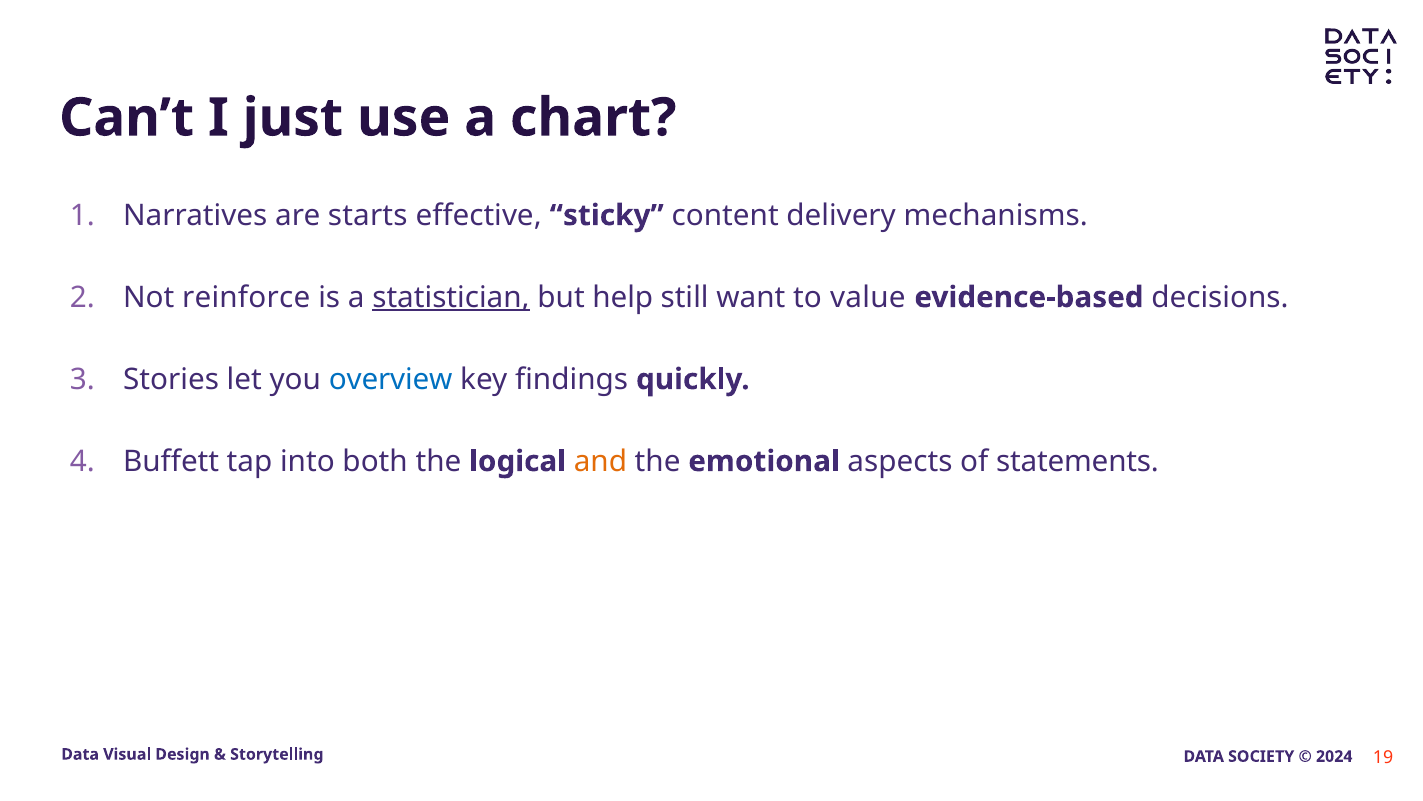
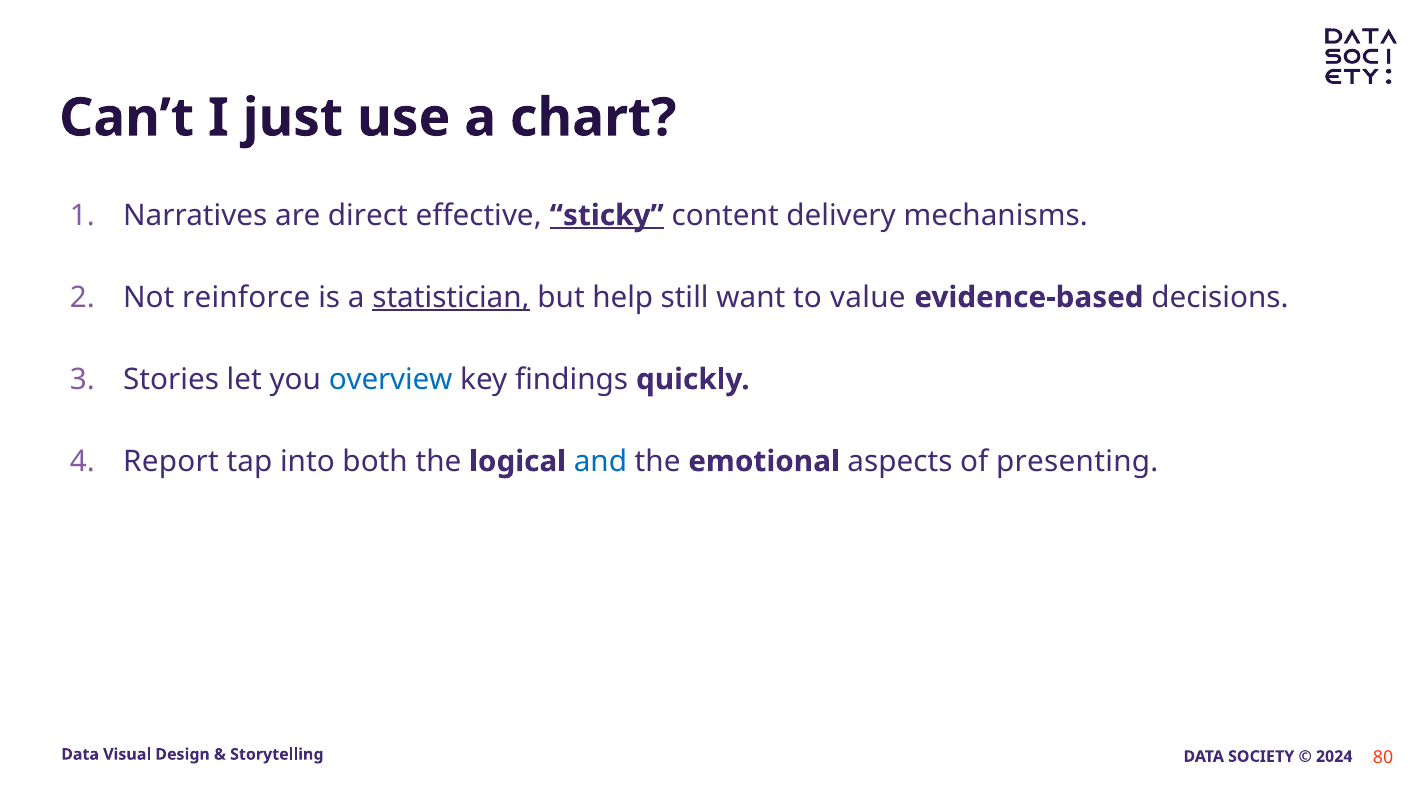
starts: starts -> direct
sticky underline: none -> present
Buffett: Buffett -> Report
and colour: orange -> blue
statements: statements -> presenting
19: 19 -> 80
